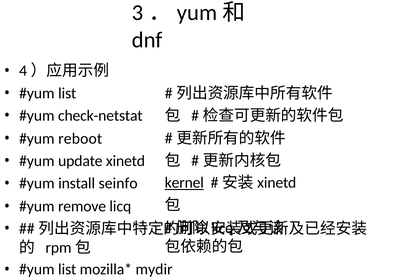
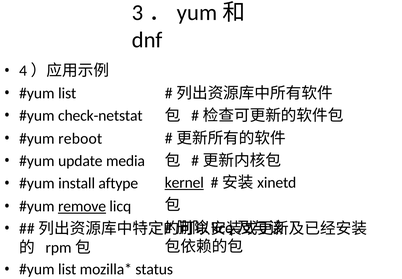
xinetd: xinetd -> media
seinfo: seinfo -> aftype
remove underline: none -> present
mydir: mydir -> status
